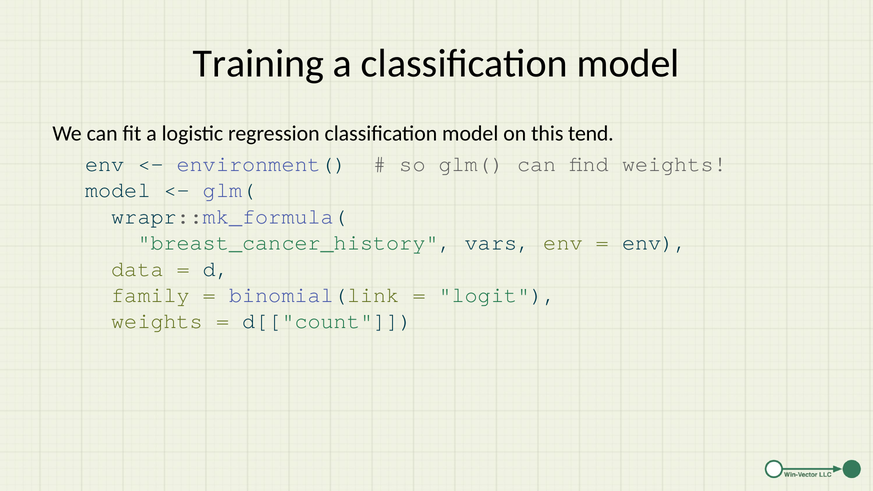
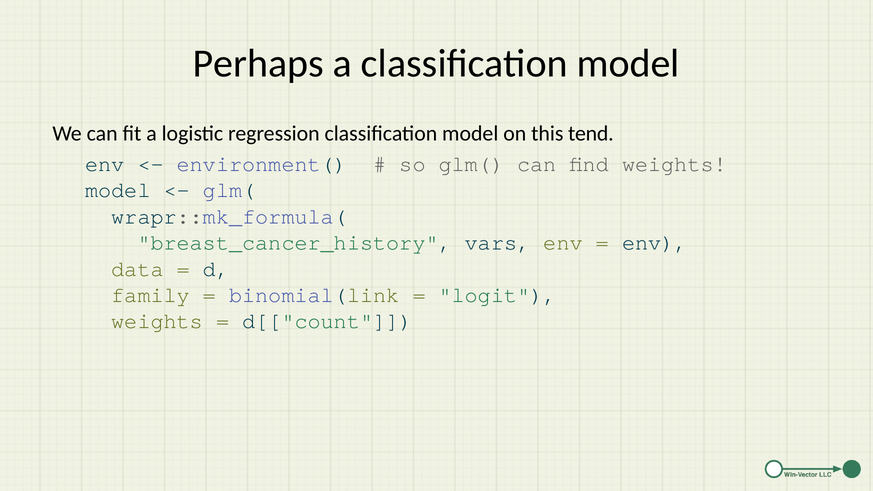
Training: Training -> Perhaps
